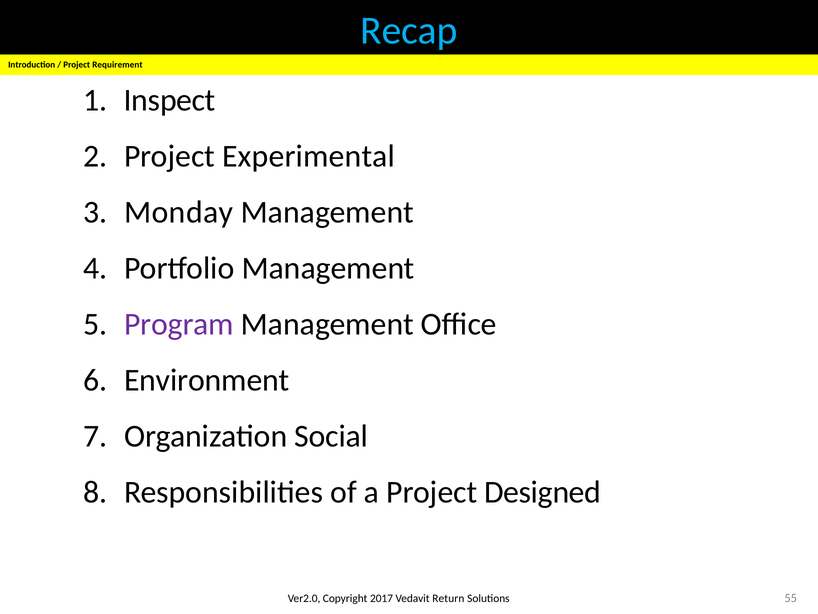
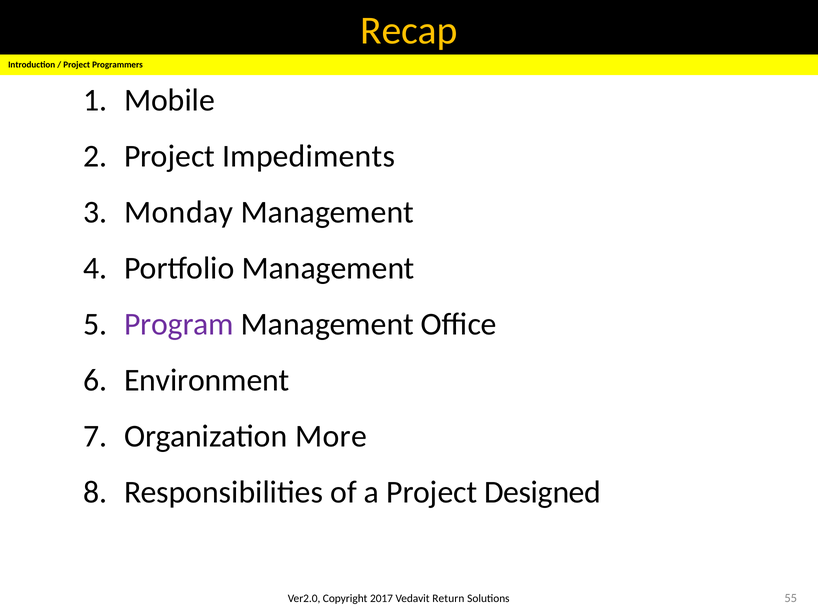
Recap colour: light blue -> yellow
Requirement: Requirement -> Programmers
Inspect: Inspect -> Mobile
Experimental: Experimental -> Impediments
Social: Social -> More
